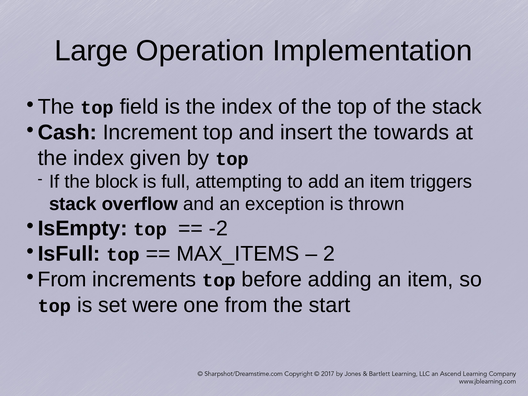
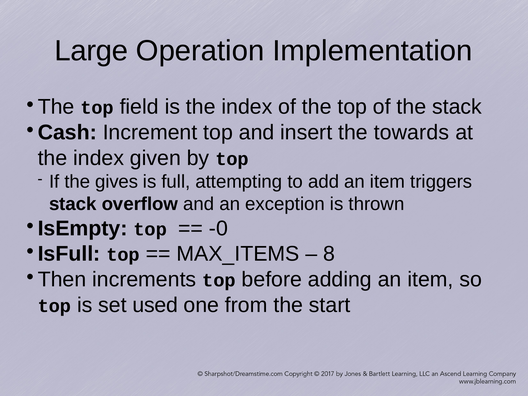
block: block -> gives
-2: -2 -> -0
2: 2 -> 8
From at (62, 279): From -> Then
were: were -> used
